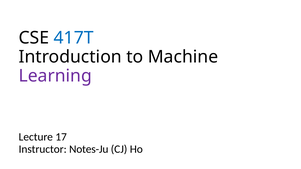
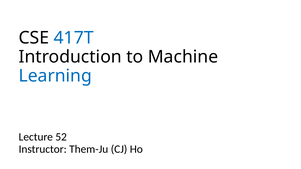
Learning colour: purple -> blue
17: 17 -> 52
Notes-Ju: Notes-Ju -> Them-Ju
